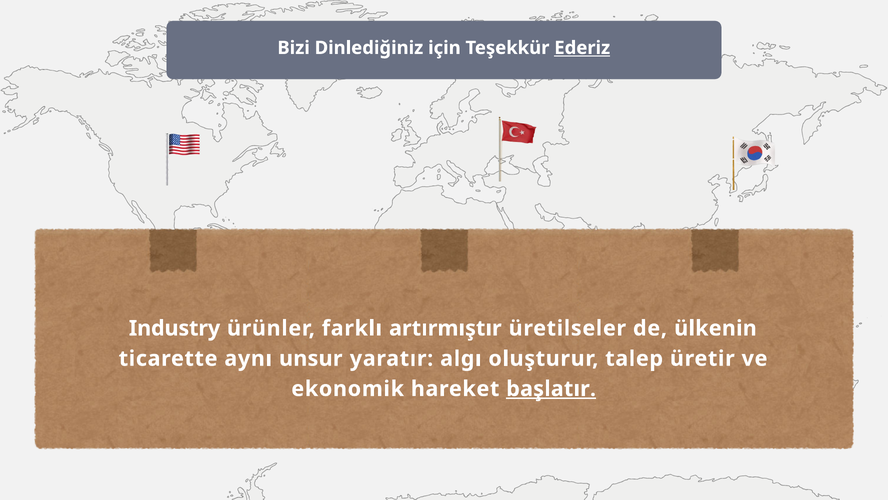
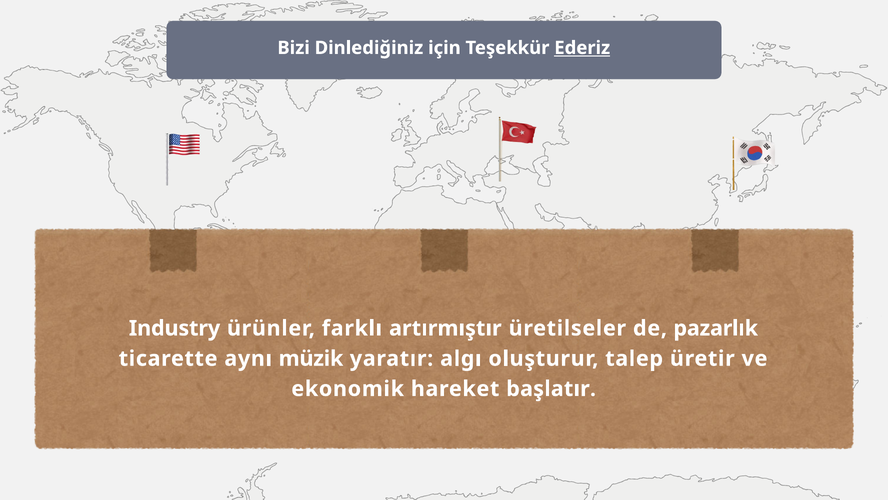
ülkenin: ülkenin -> pazarlık
unsur: unsur -> müzik
başlatır underline: present -> none
